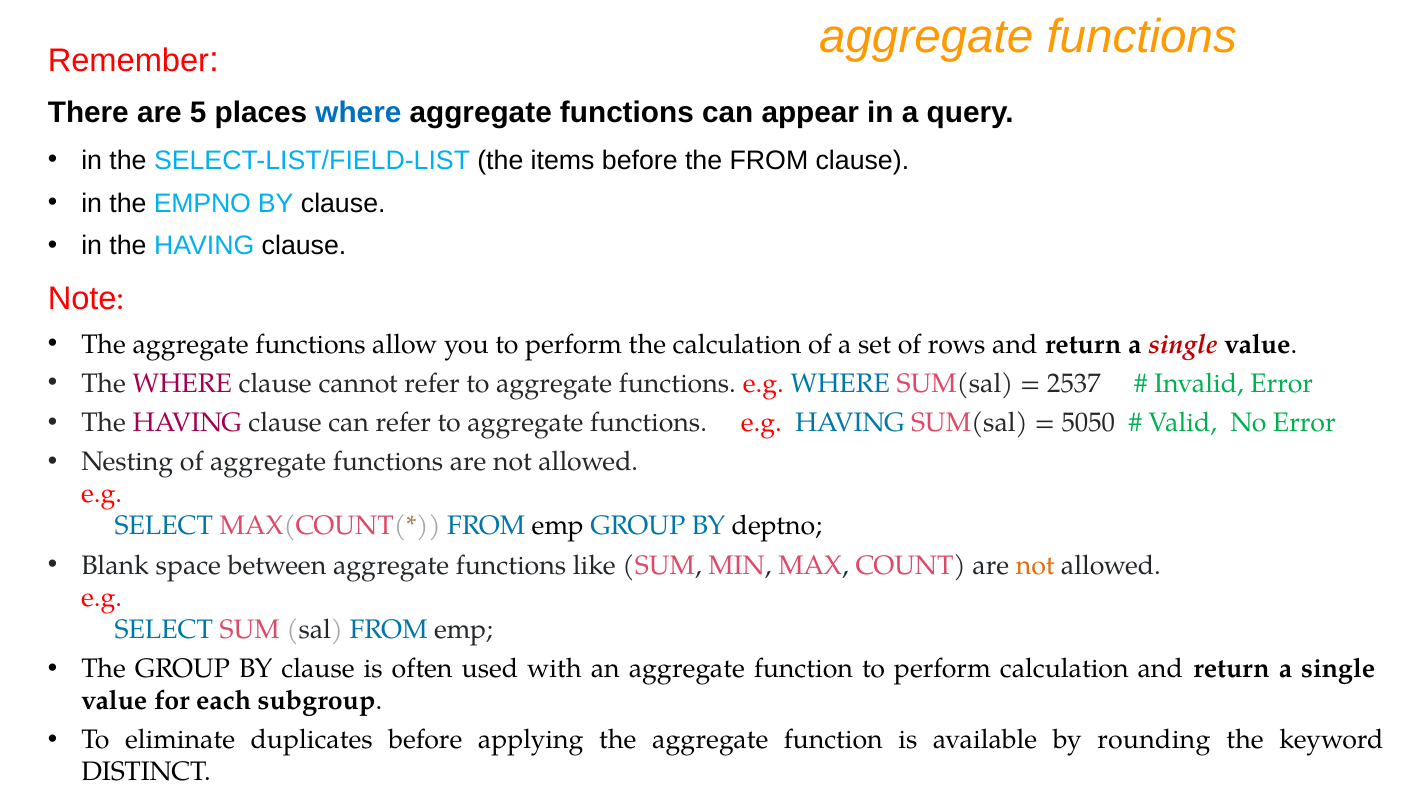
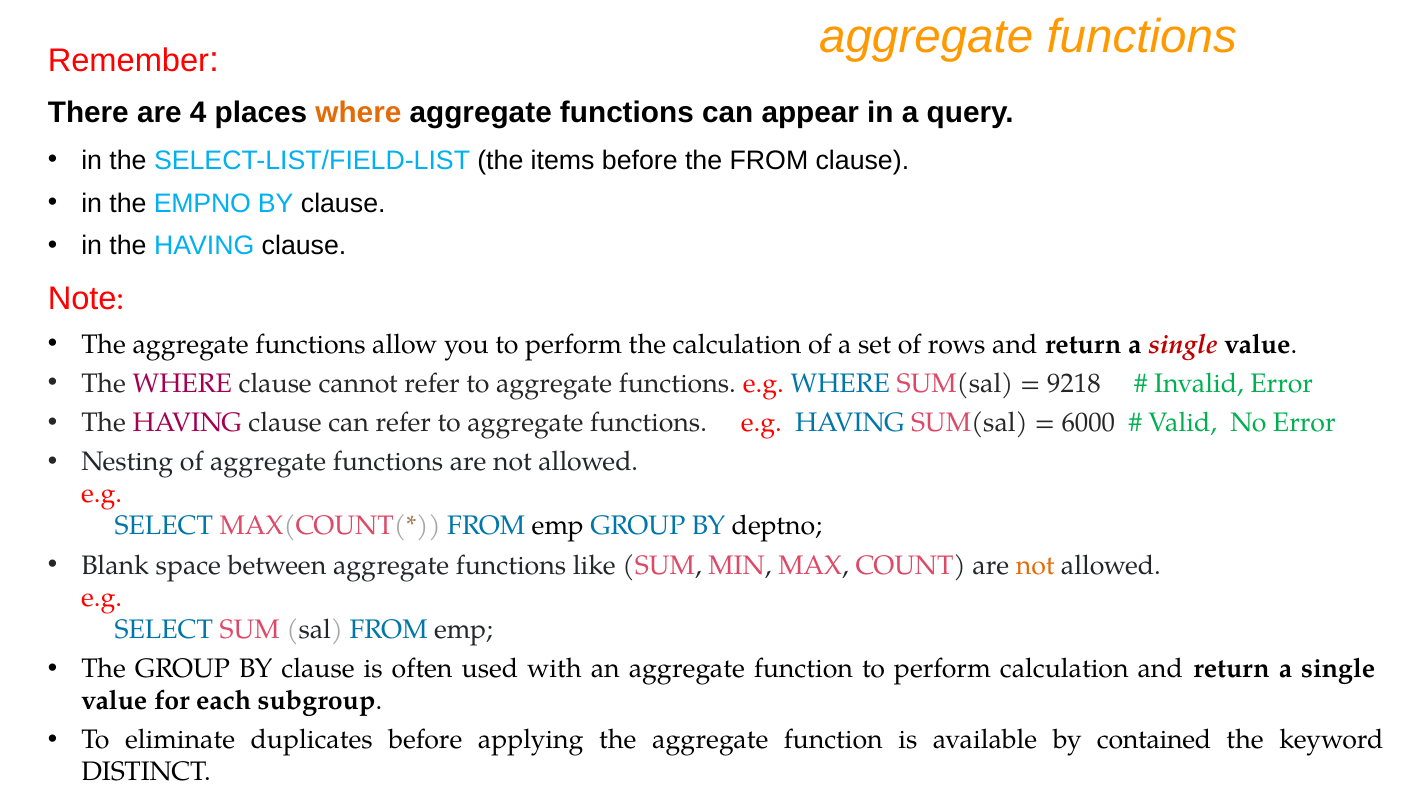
5: 5 -> 4
where at (358, 113) colour: blue -> orange
2537: 2537 -> 9218
5050: 5050 -> 6000
rounding: rounding -> contained
